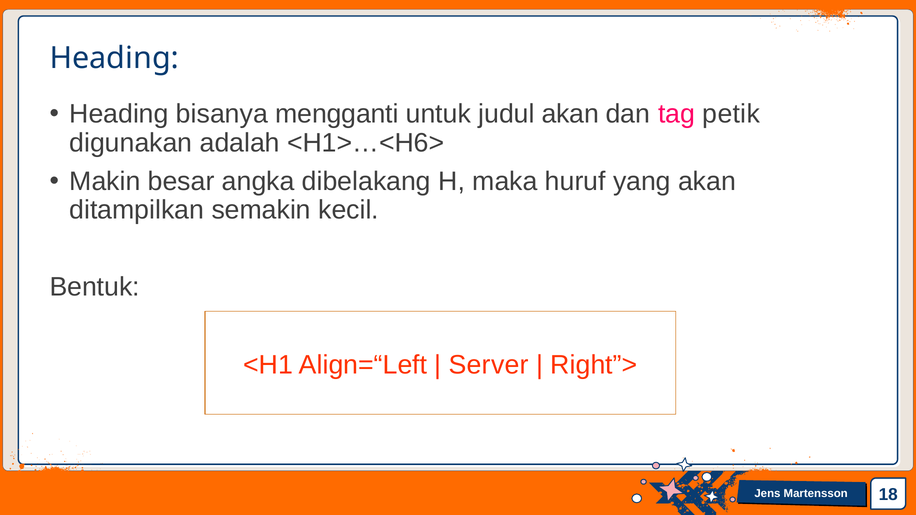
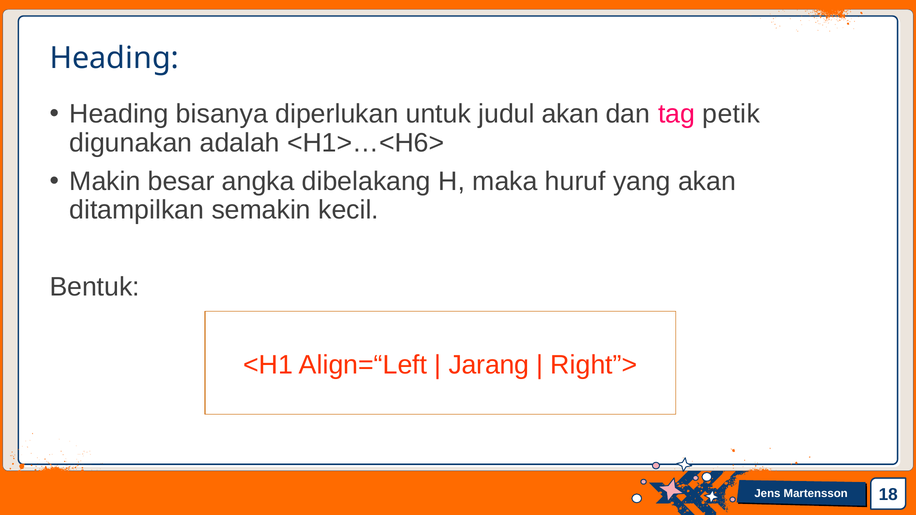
mengganti: mengganti -> diperlukan
Server: Server -> Jarang
